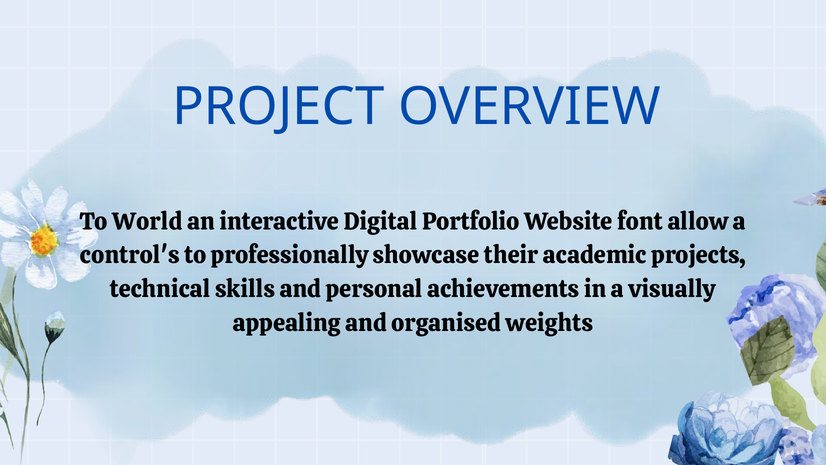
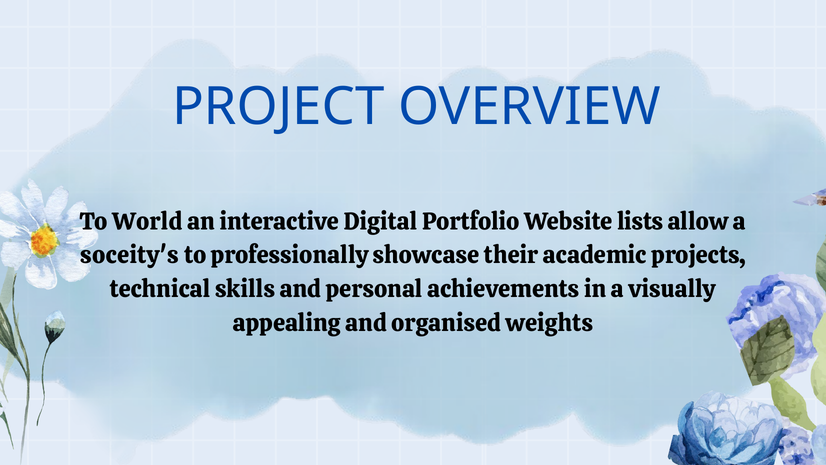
font: font -> lists
control's: control's -> soceity's
